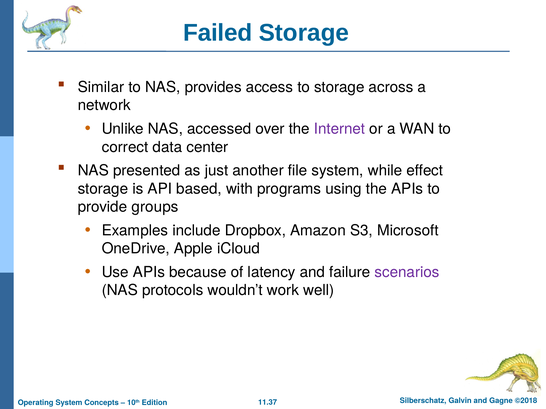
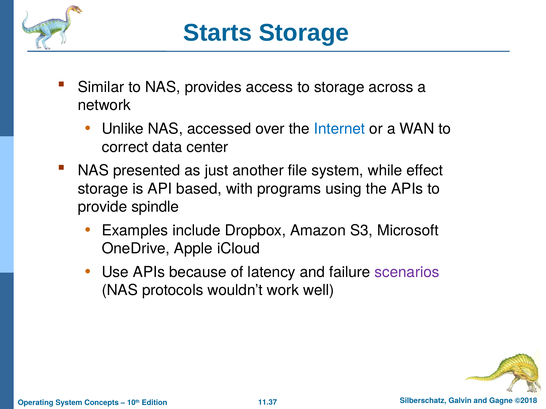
Failed: Failed -> Starts
Internet colour: purple -> blue
groups: groups -> spindle
